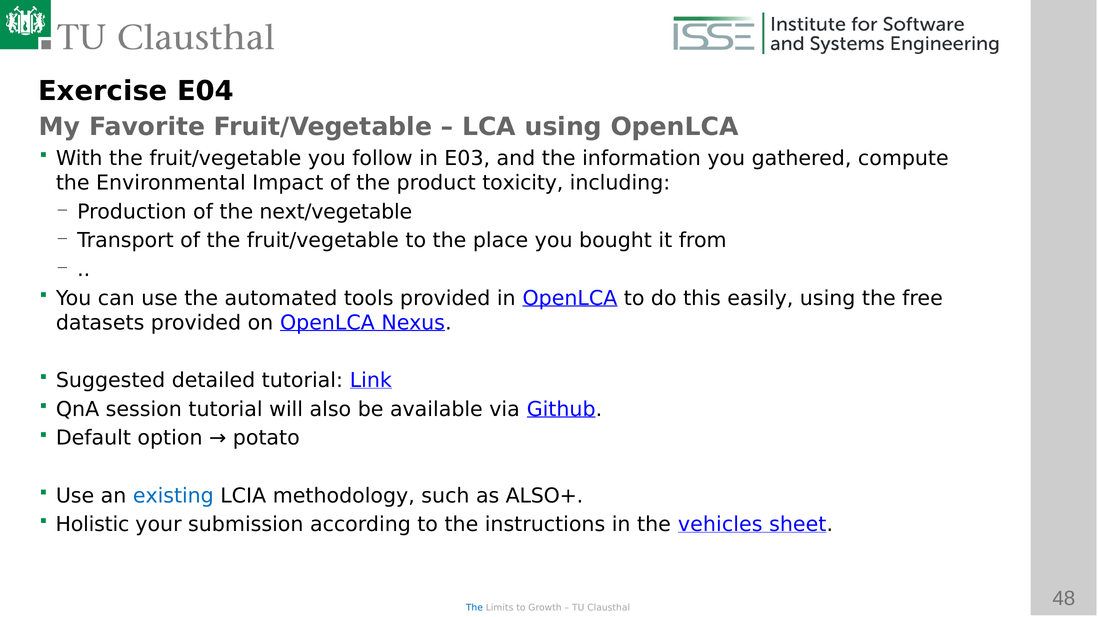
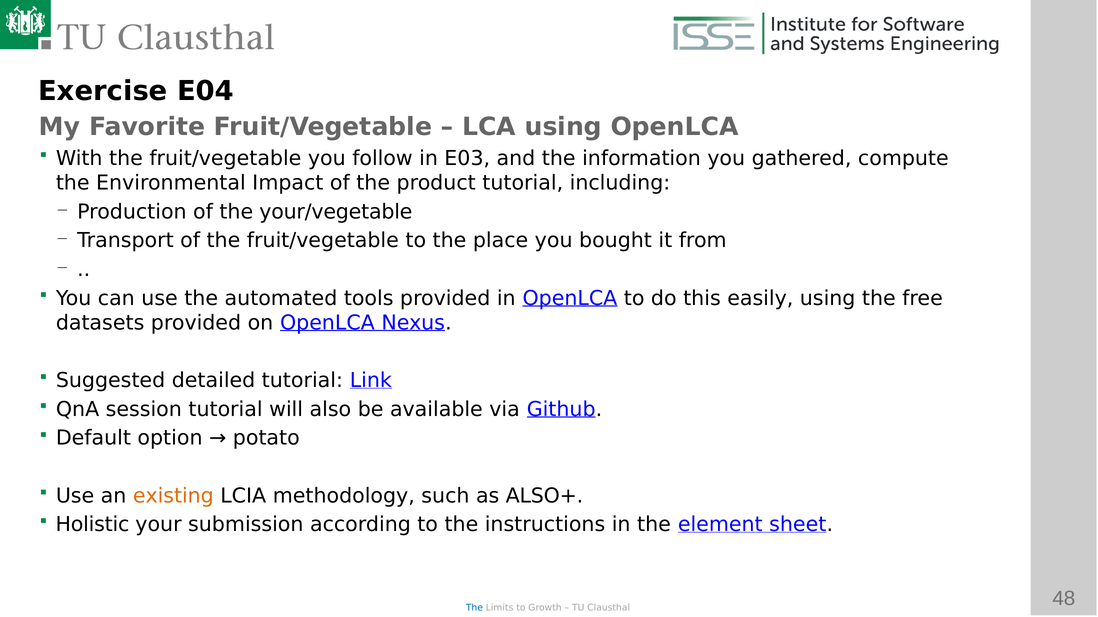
product toxicity: toxicity -> tutorial
next/vegetable: next/vegetable -> your/vegetable
existing colour: blue -> orange
vehicles: vehicles -> element
